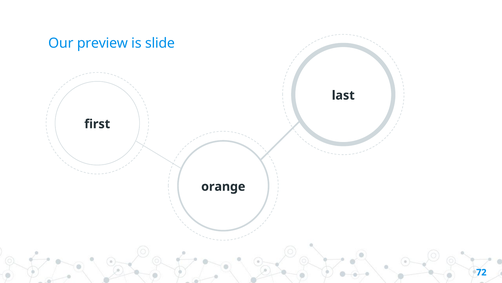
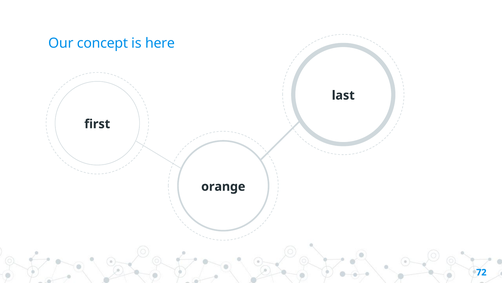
preview: preview -> concept
slide: slide -> here
